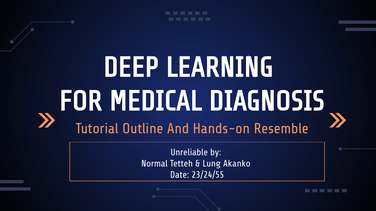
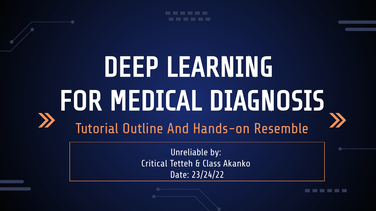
Normal: Normal -> Critical
Lung: Lung -> Class
23/24/55: 23/24/55 -> 23/24/22
